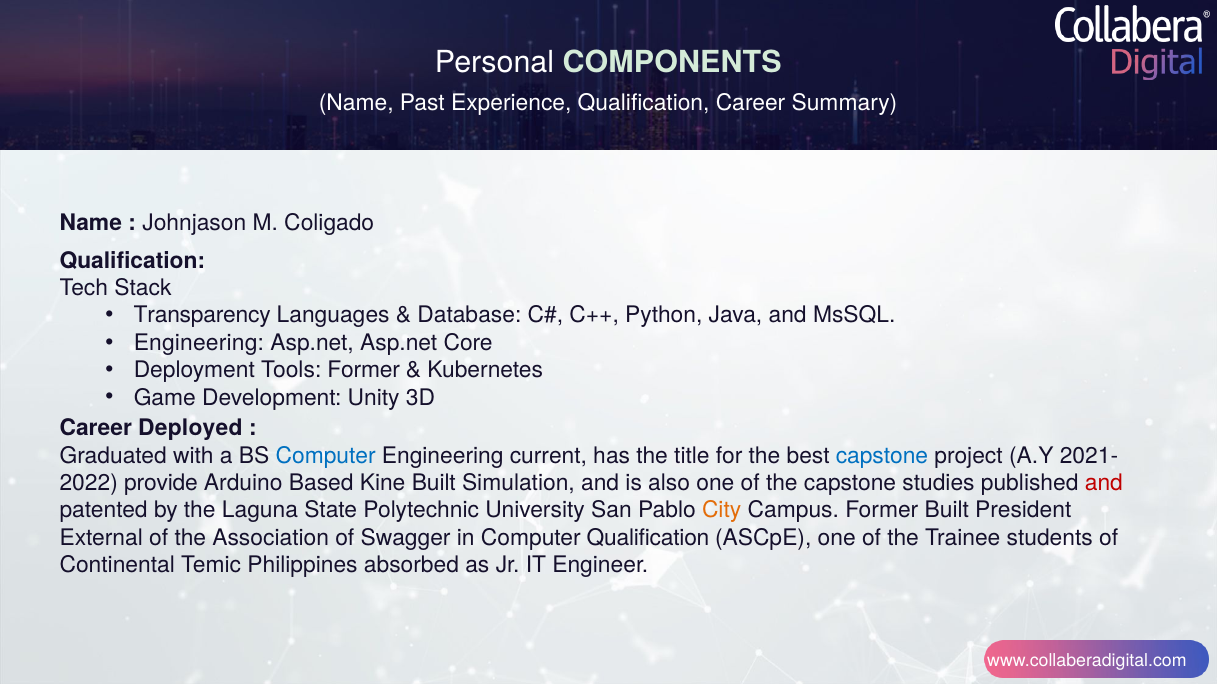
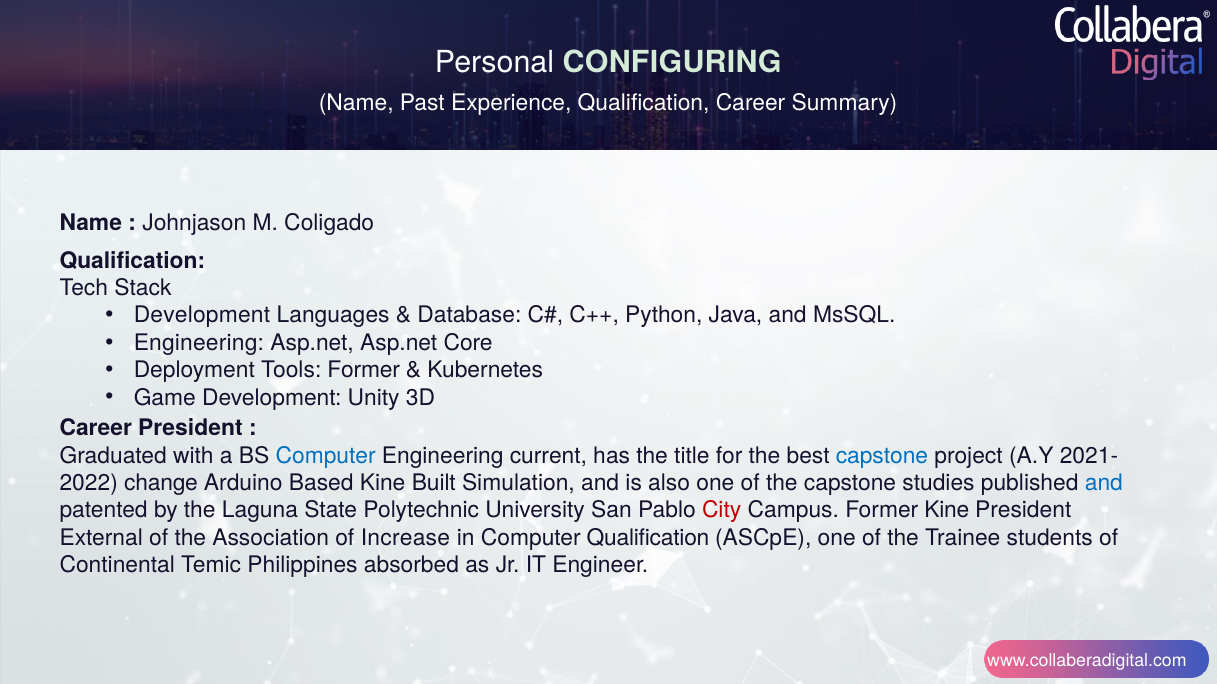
COMPONENTS: COMPONENTS -> CONFIGURING
Transparency at (202, 316): Transparency -> Development
Career Deployed: Deployed -> President
provide: provide -> change
and at (1104, 483) colour: red -> blue
City colour: orange -> red
Former Built: Built -> Kine
Swagger: Swagger -> Increase
